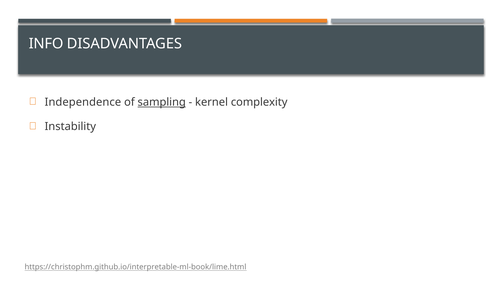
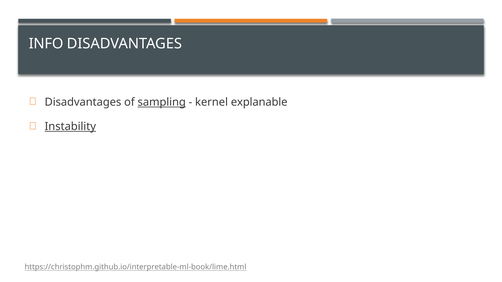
Independence at (83, 102): Independence -> Disadvantages
complexity: complexity -> explanable
Instability underline: none -> present
